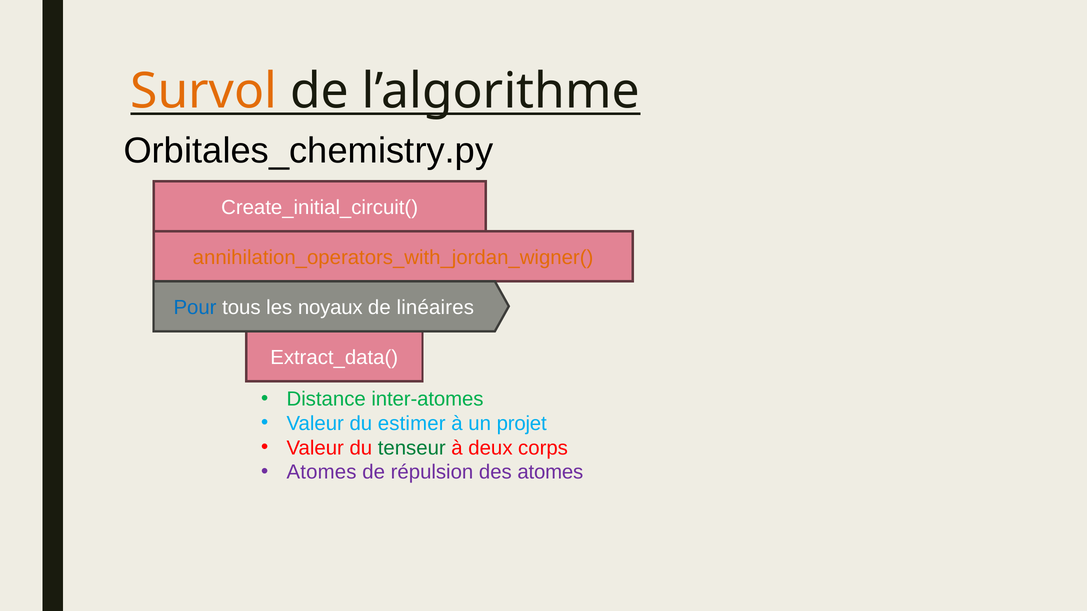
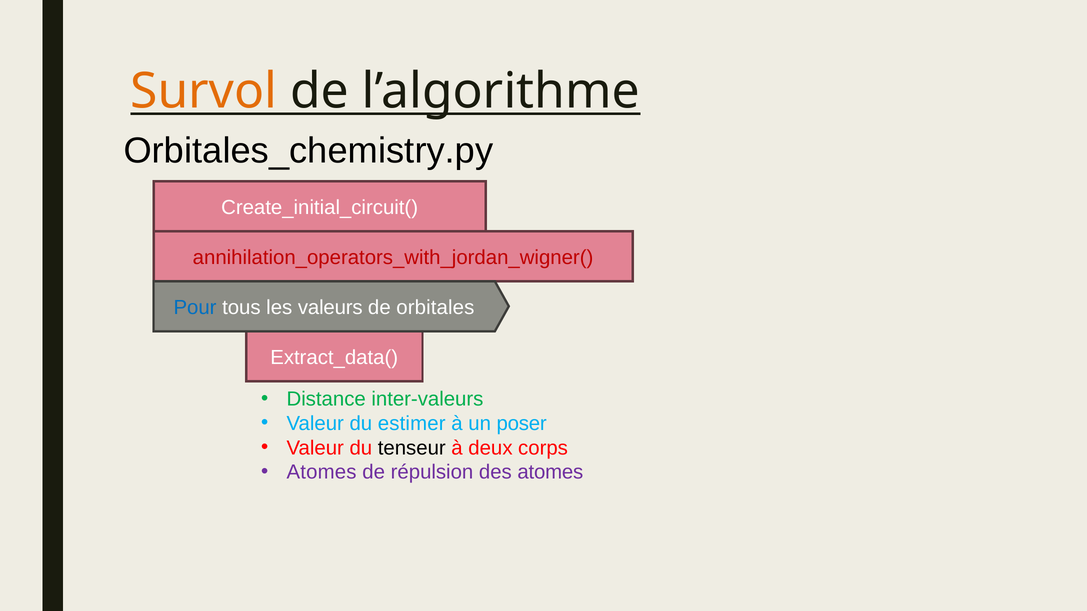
annihilation_operators_with_jordan_wigner( colour: orange -> red
noyaux: noyaux -> valeurs
linéaires: linéaires -> orbitales
inter-atomes: inter-atomes -> inter-valeurs
projet: projet -> poser
tenseur colour: green -> black
